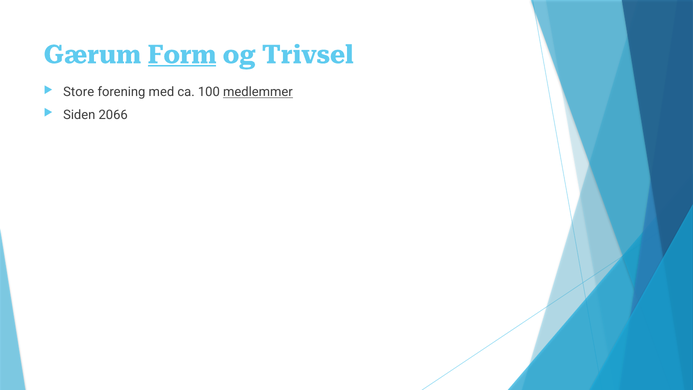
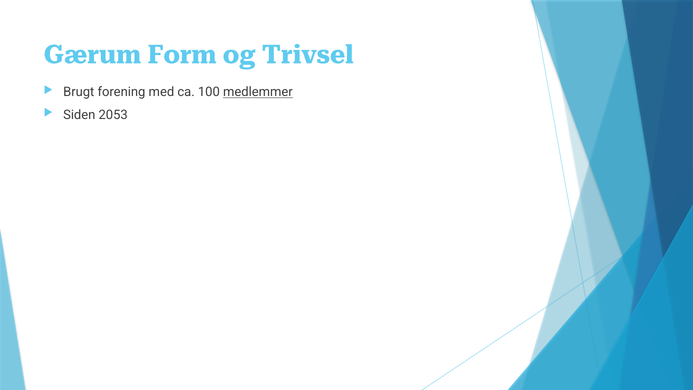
Form underline: present -> none
Store: Store -> Brugt
2066: 2066 -> 2053
